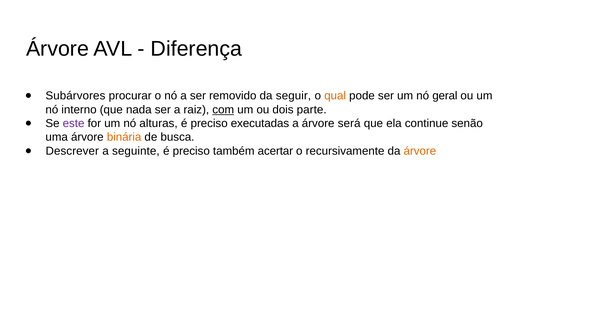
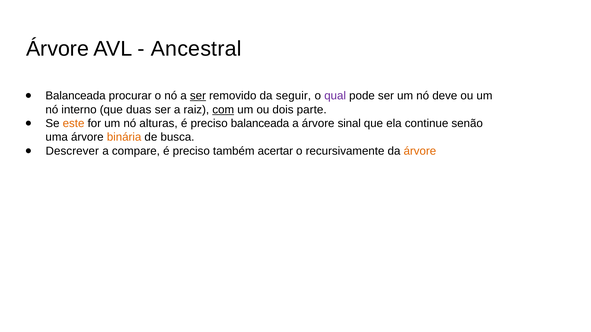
Diferença: Diferença -> Ancestral
Subárvores at (75, 96): Subárvores -> Balanceada
ser at (198, 96) underline: none -> present
qual colour: orange -> purple
geral: geral -> deve
nada: nada -> duas
este colour: purple -> orange
preciso executadas: executadas -> balanceada
será: será -> sinal
seguinte: seguinte -> compare
